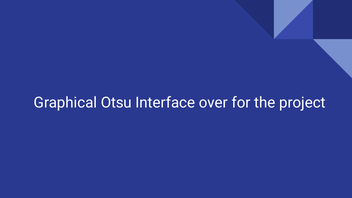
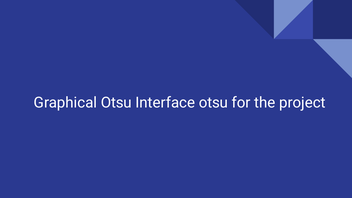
Interface over: over -> otsu
